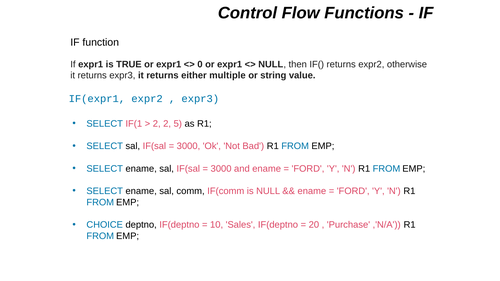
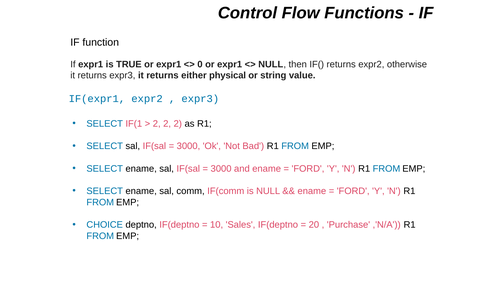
multiple: multiple -> physical
2 2 5: 5 -> 2
